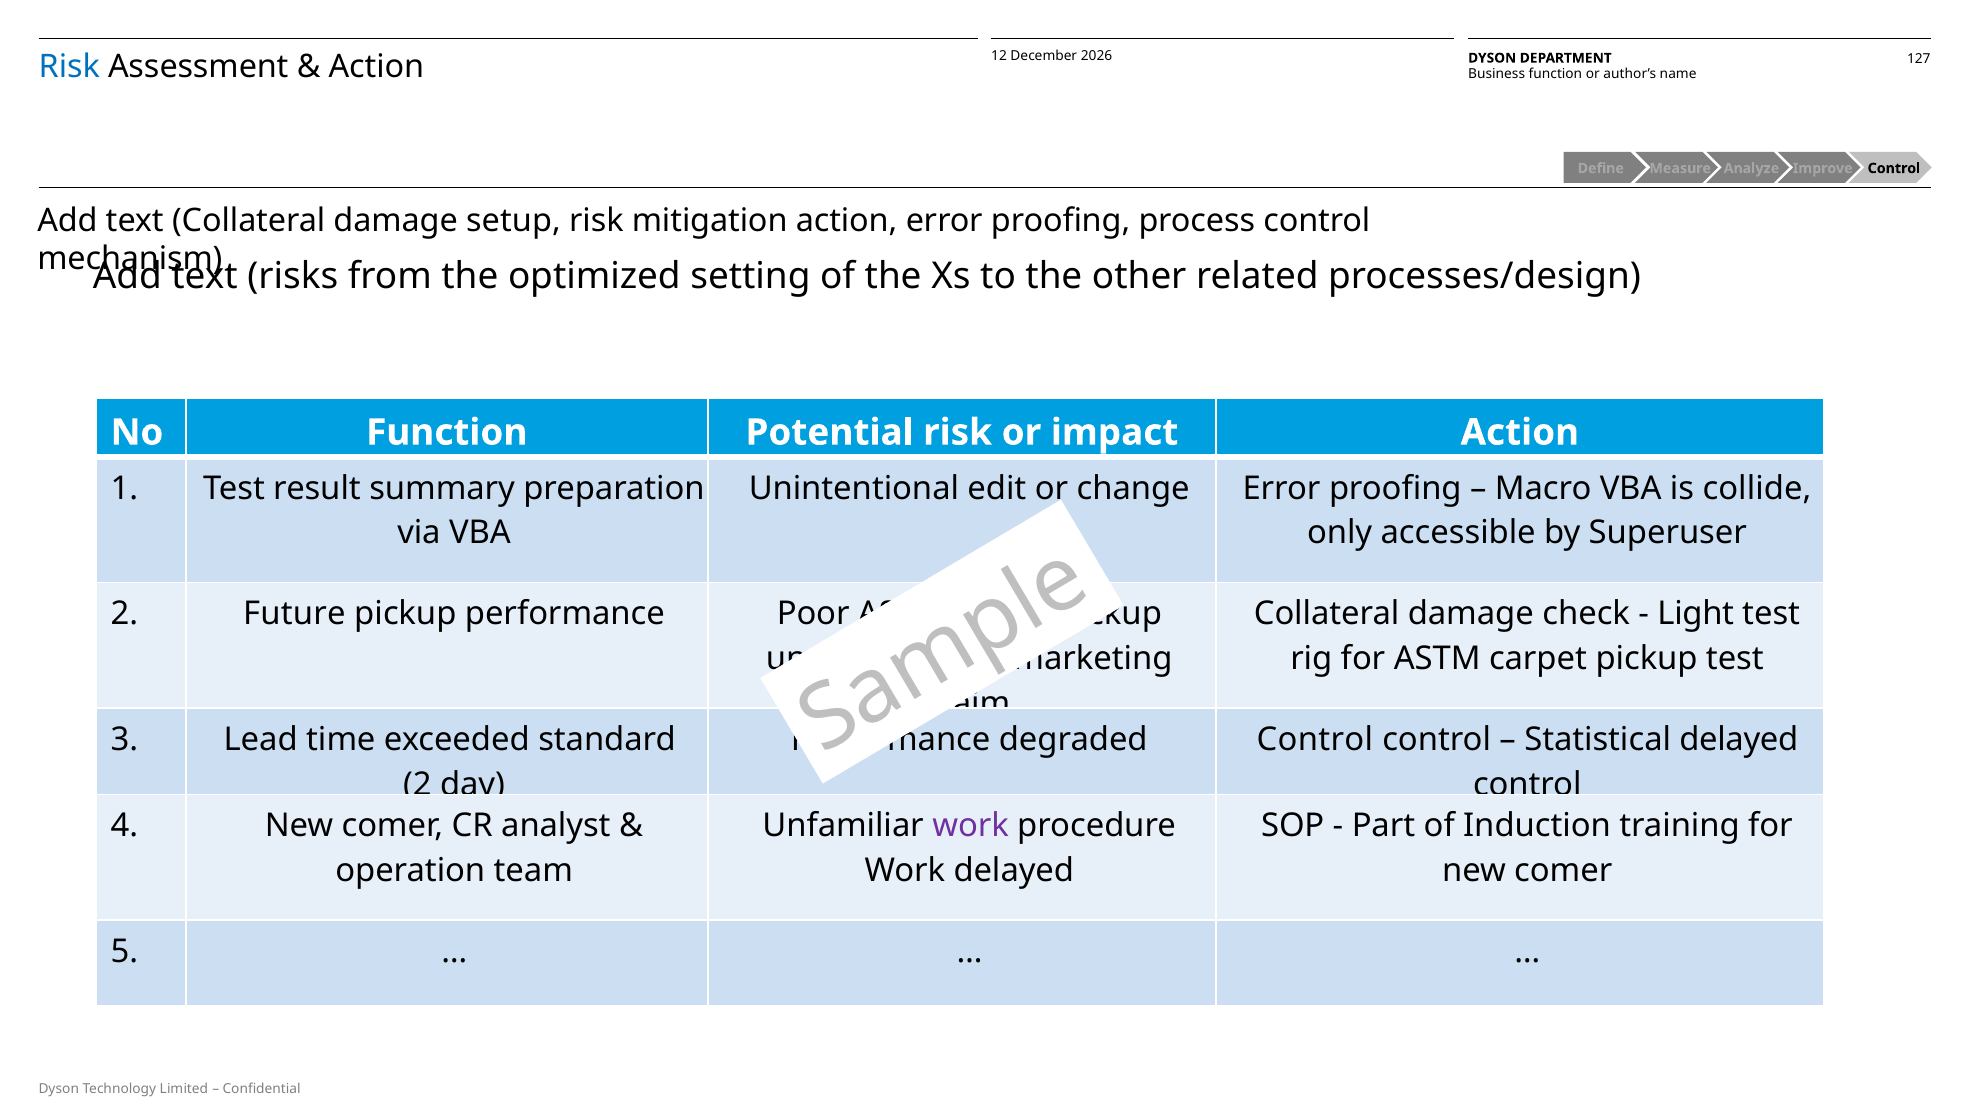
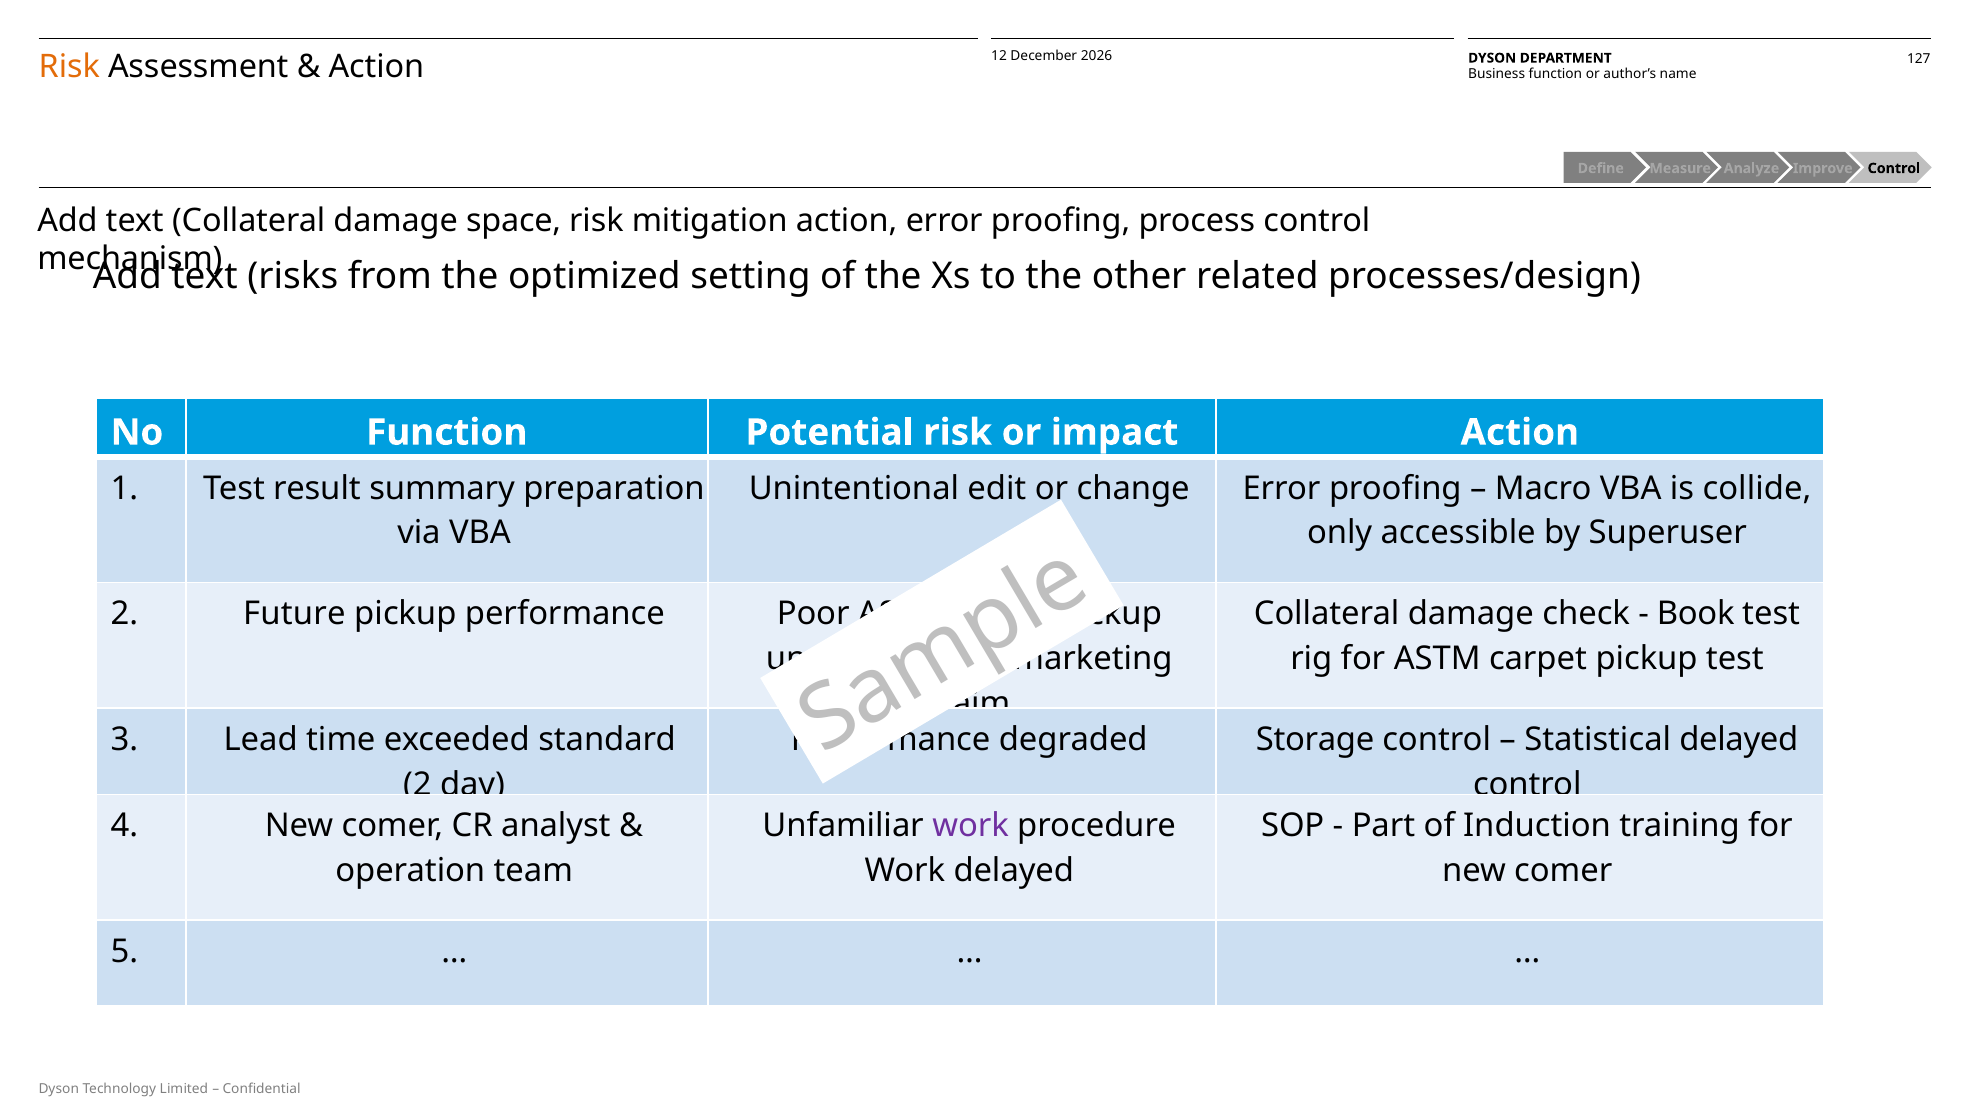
Risk at (69, 67) colour: blue -> orange
setup: setup -> space
Light: Light -> Book
Control at (1315, 740): Control -> Storage
